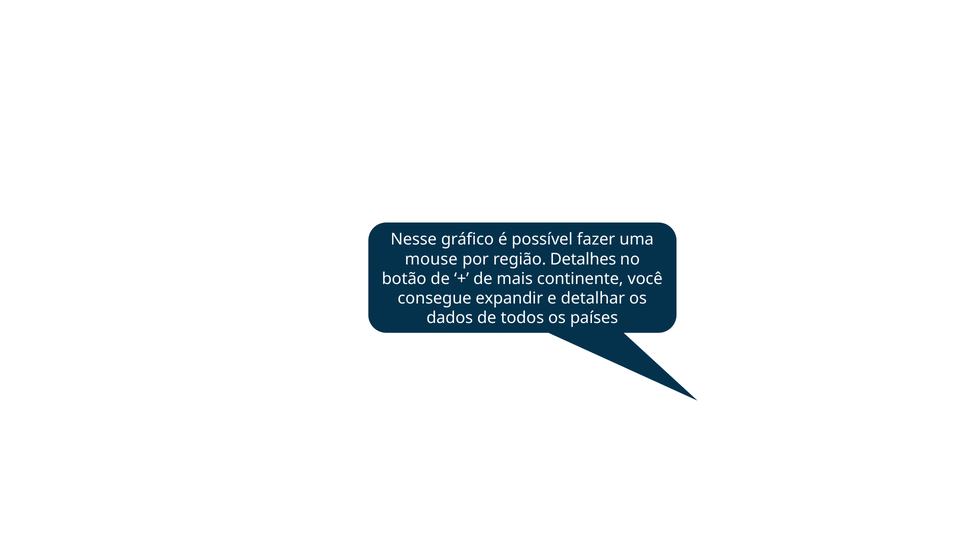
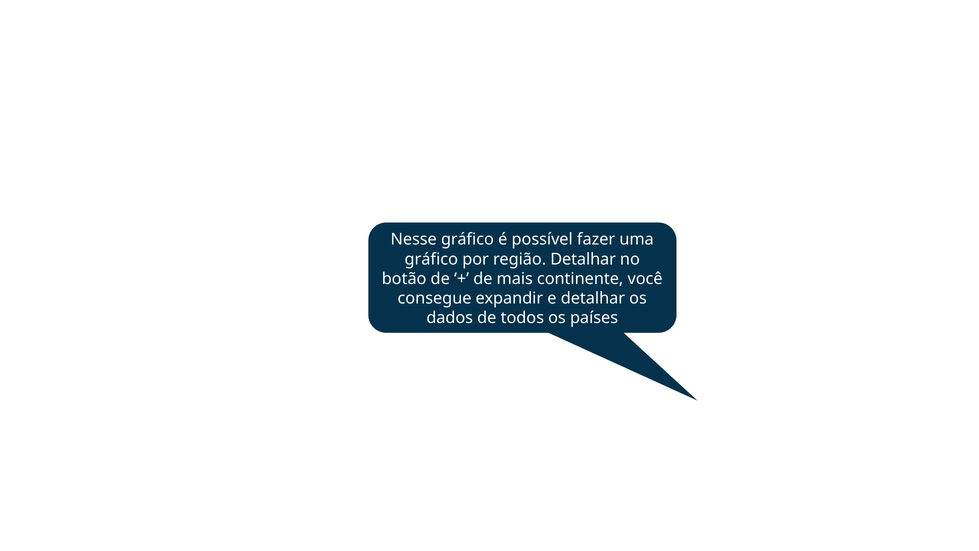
mouse at (431, 259): mouse -> gráfico
região Detalhes: Detalhes -> Detalhar
